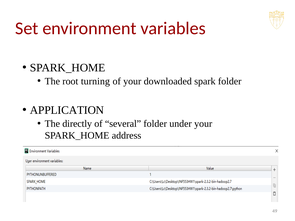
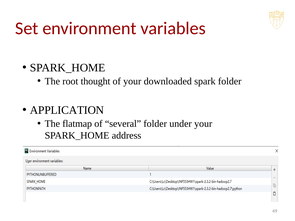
turning: turning -> thought
directly: directly -> flatmap
